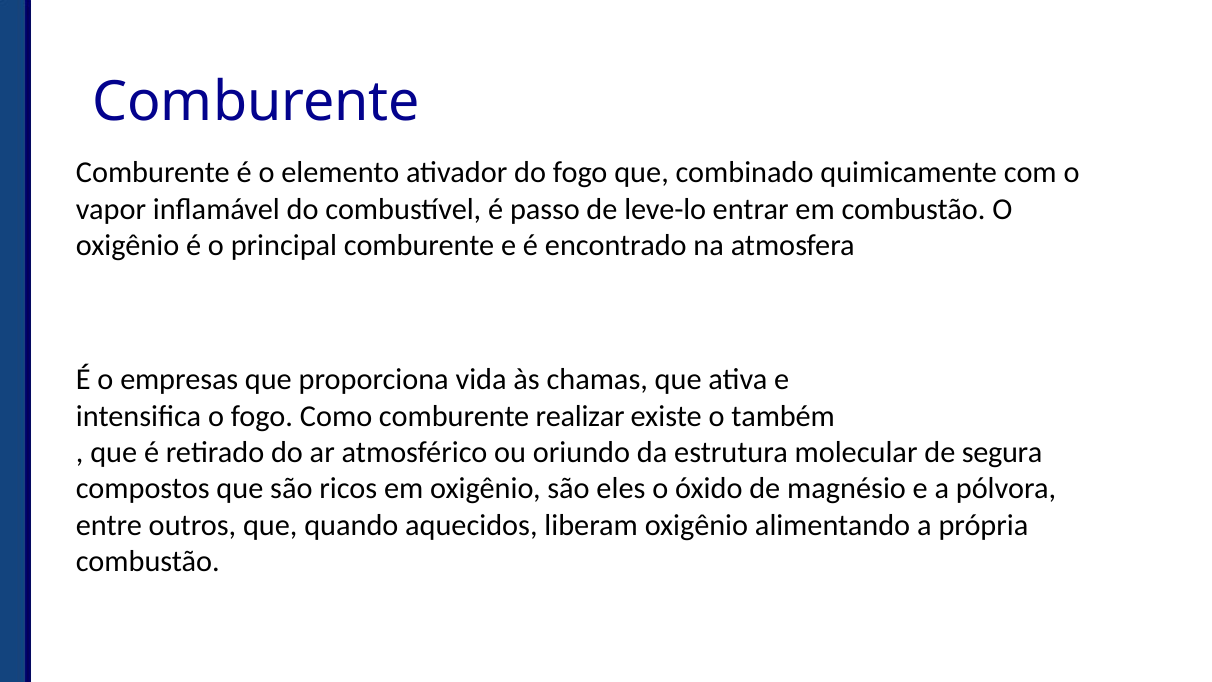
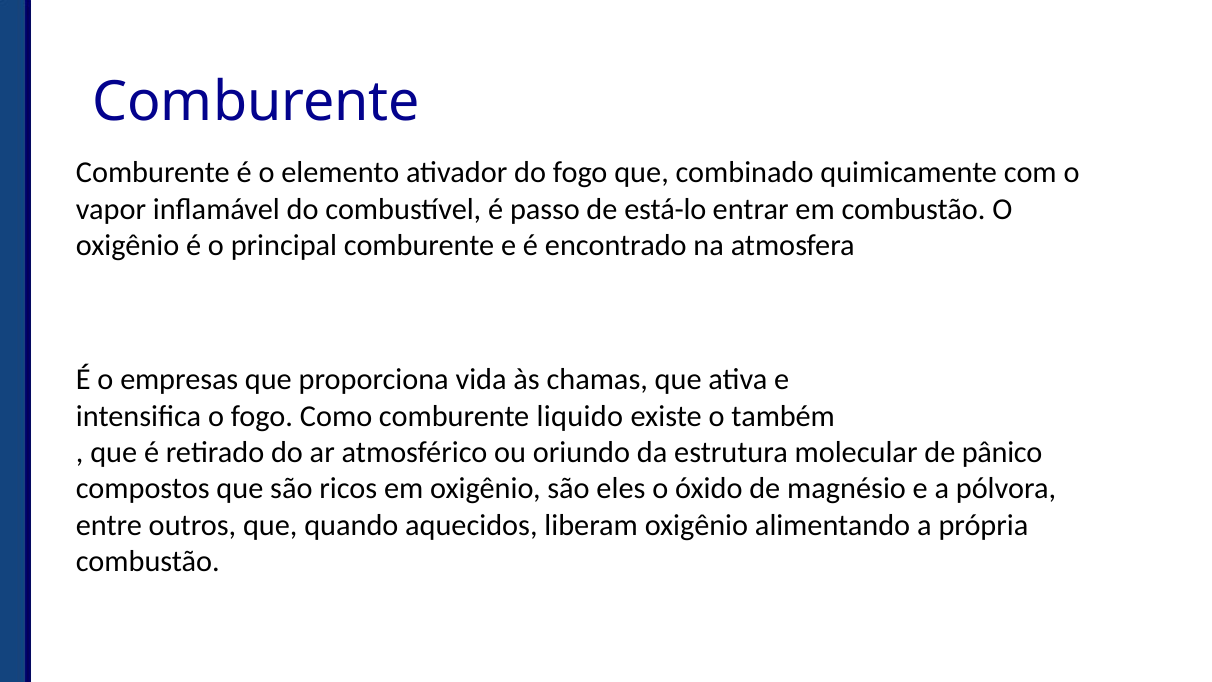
leve-lo: leve-lo -> está-lo
realizar: realizar -> liquido
segura: segura -> pânico
